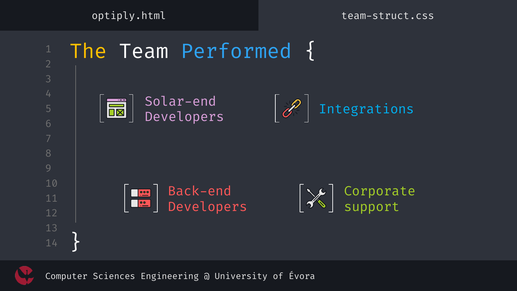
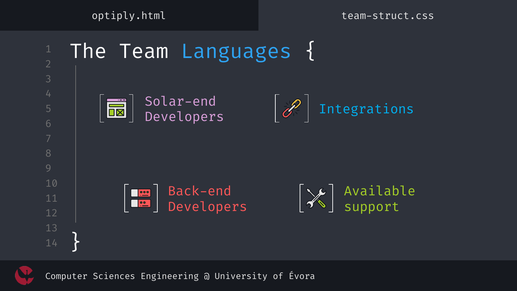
The colour: yellow -> white
Performed: Performed -> Languages
Corporate: Corporate -> Available
